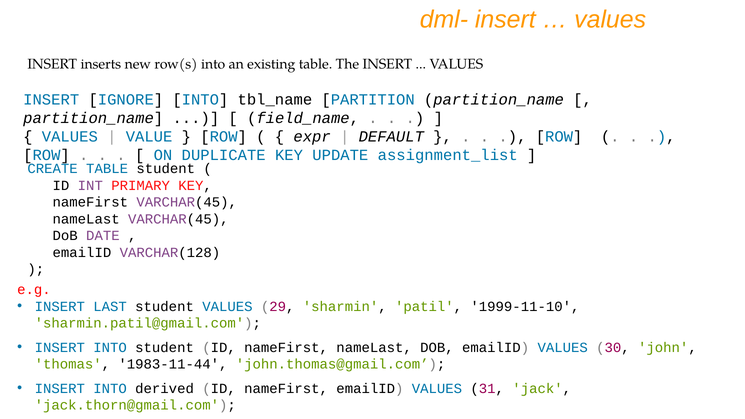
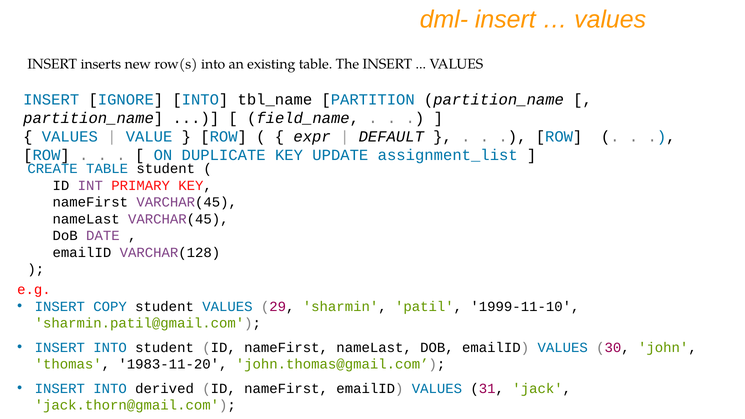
LAST: LAST -> COPY
1983-11-44: 1983-11-44 -> 1983-11-20
